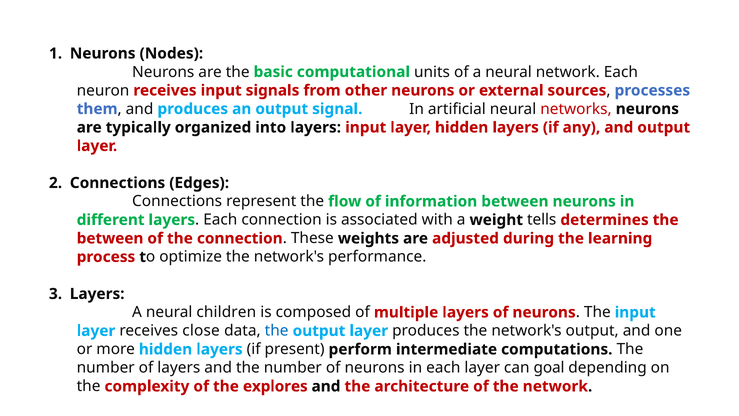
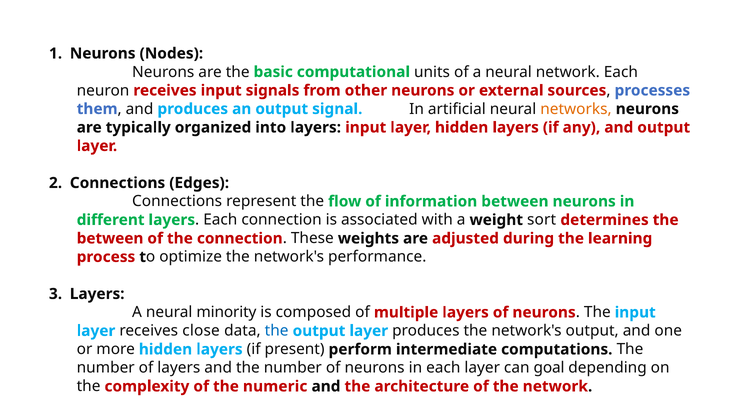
networks colour: red -> orange
tells: tells -> sort
children: children -> minority
explores: explores -> numeric
